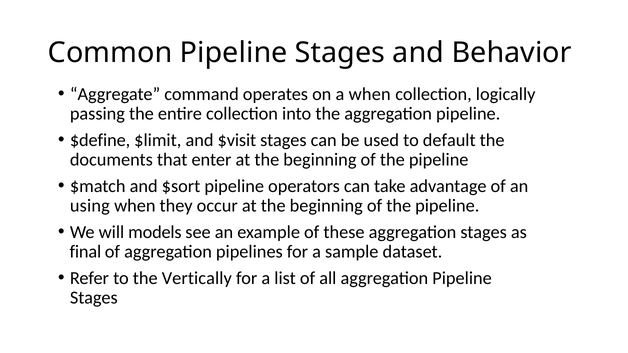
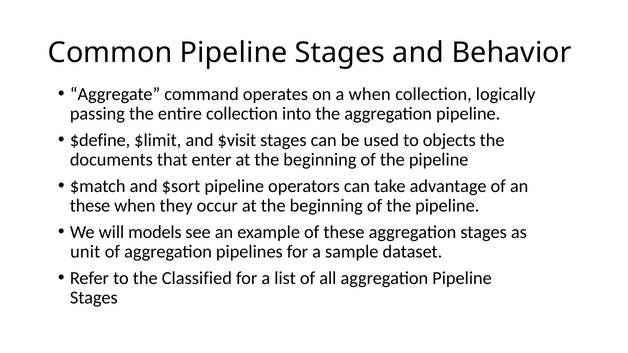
default: default -> objects
using at (90, 206): using -> these
final: final -> unit
Vertically: Vertically -> Classified
